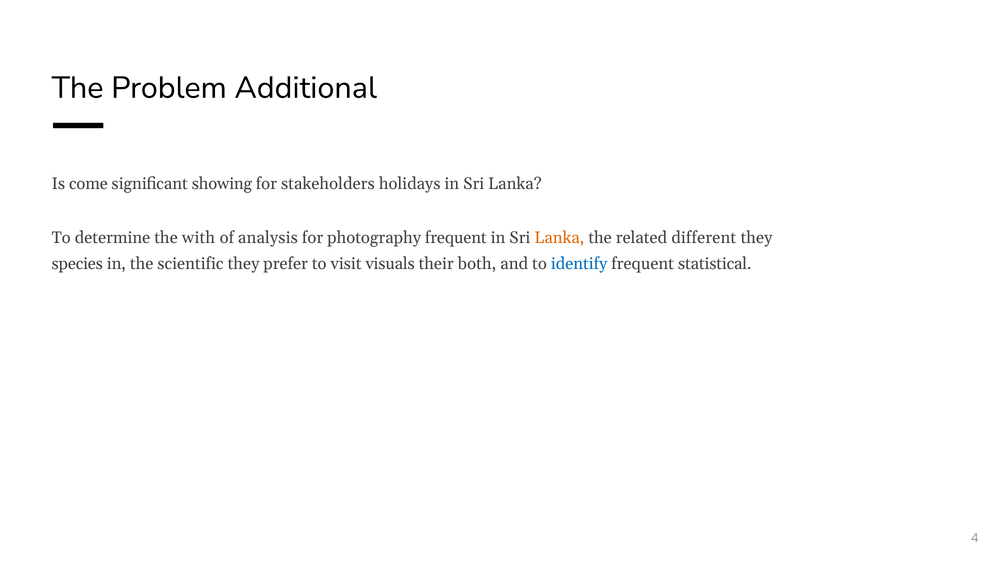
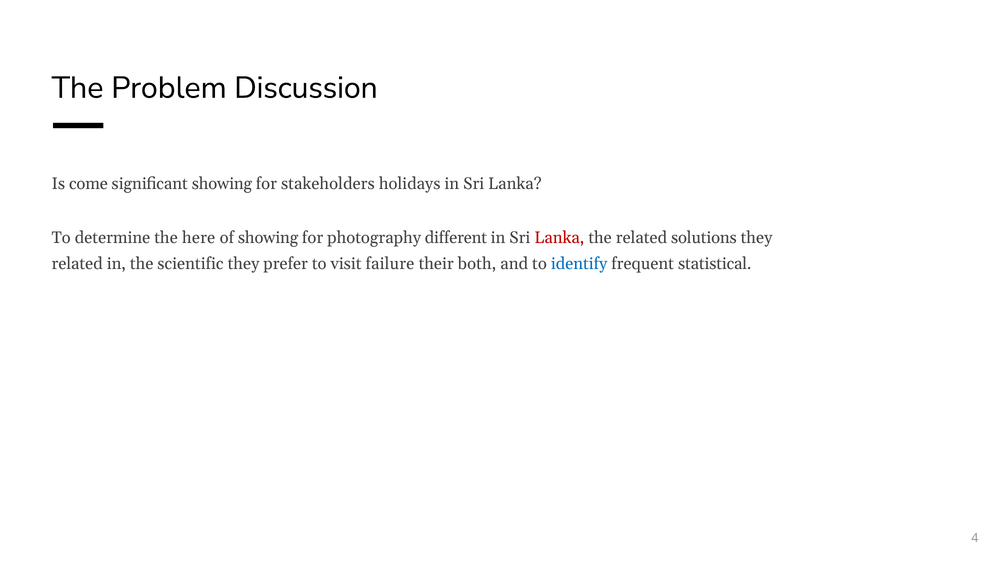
Additional: Additional -> Discussion
with: with -> here
of analysis: analysis -> showing
photography frequent: frequent -> different
Lanka at (559, 238) colour: orange -> red
different: different -> solutions
species at (77, 264): species -> related
visuals: visuals -> failure
